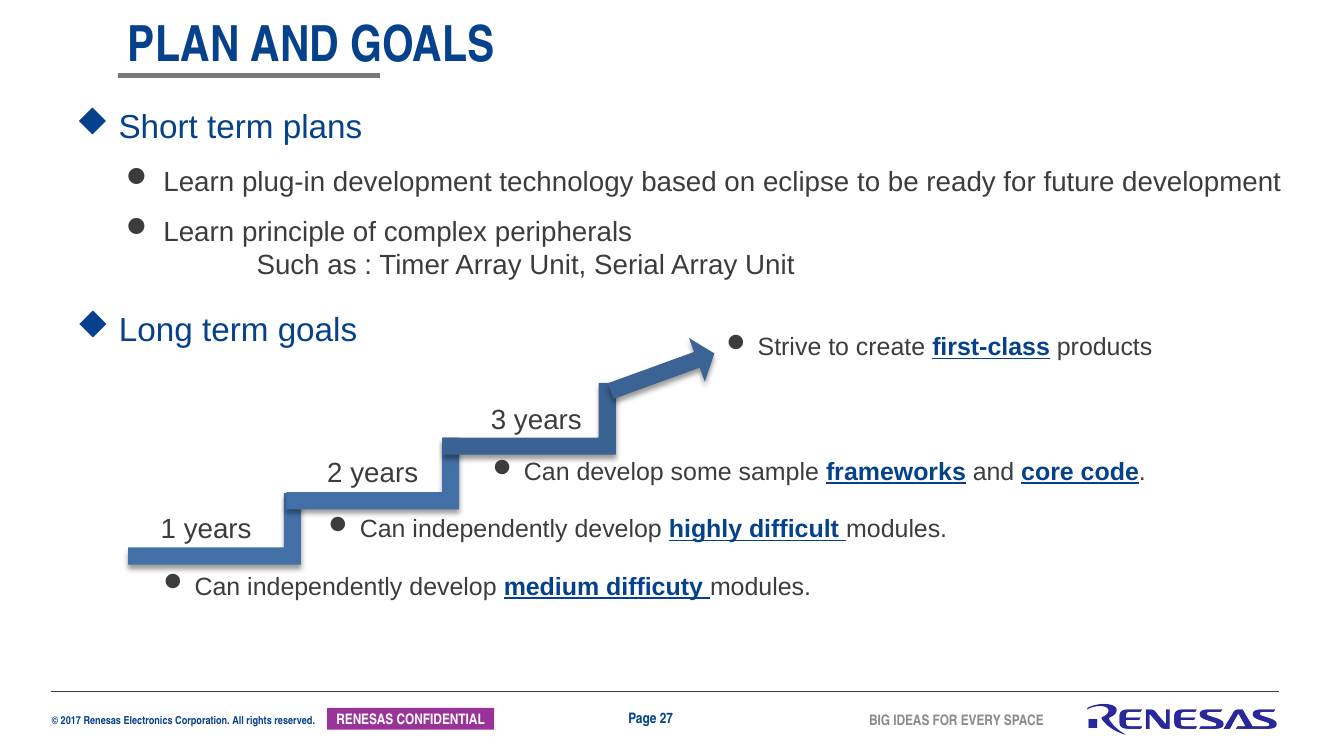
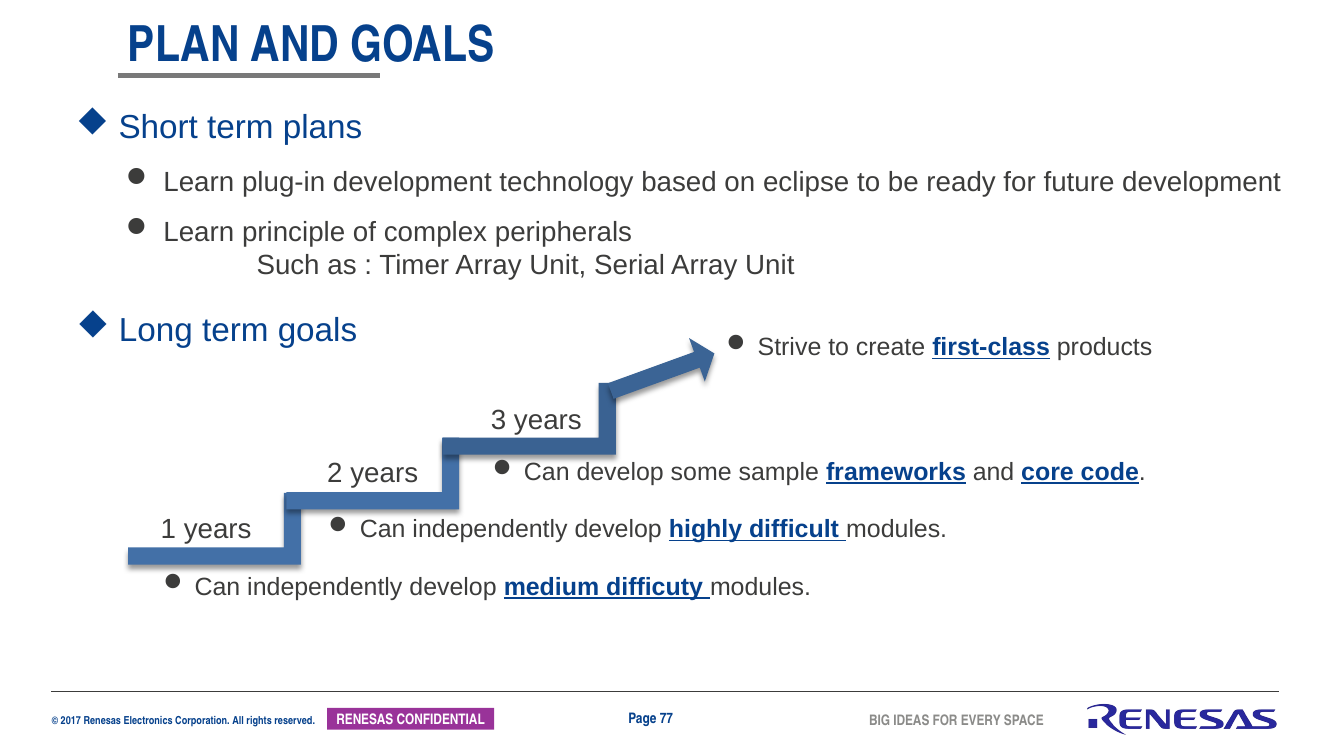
27: 27 -> 77
